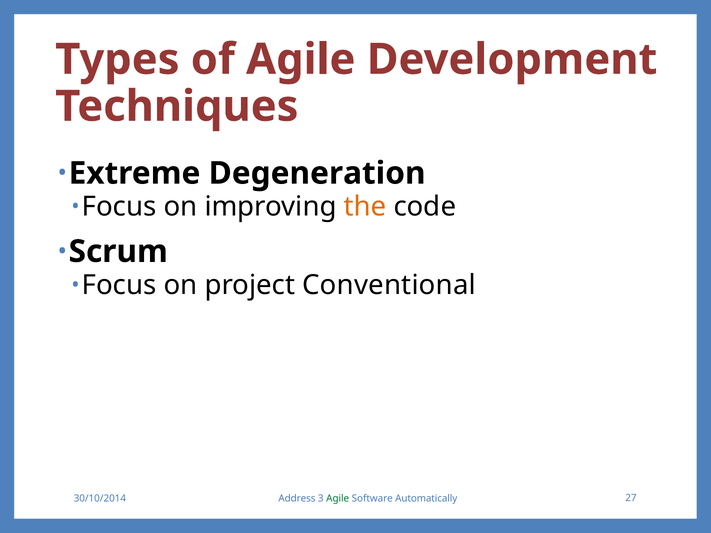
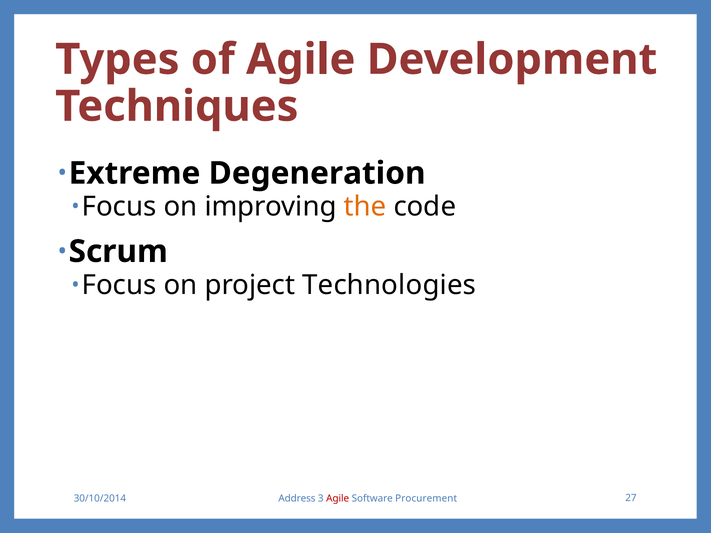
Conventional: Conventional -> Technologies
Agile at (338, 499) colour: green -> red
Automatically: Automatically -> Procurement
